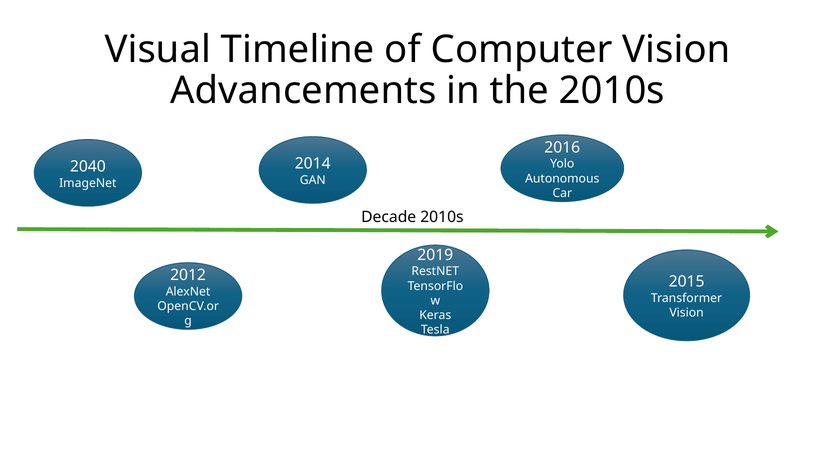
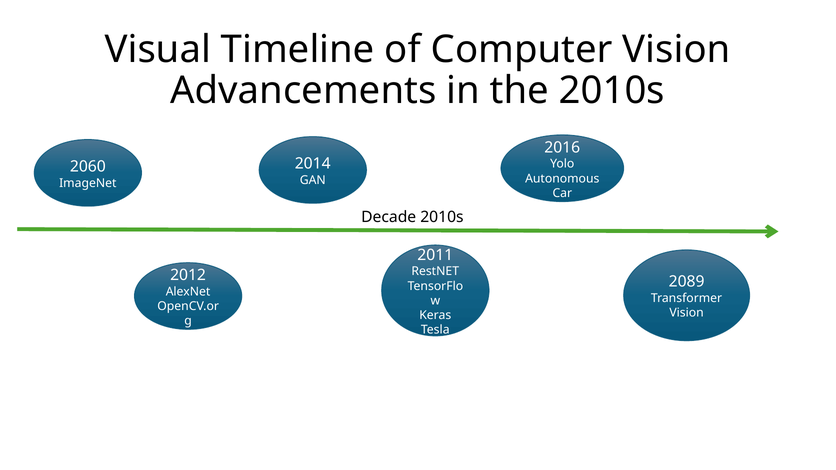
2040: 2040 -> 2060
2019: 2019 -> 2011
2015: 2015 -> 2089
